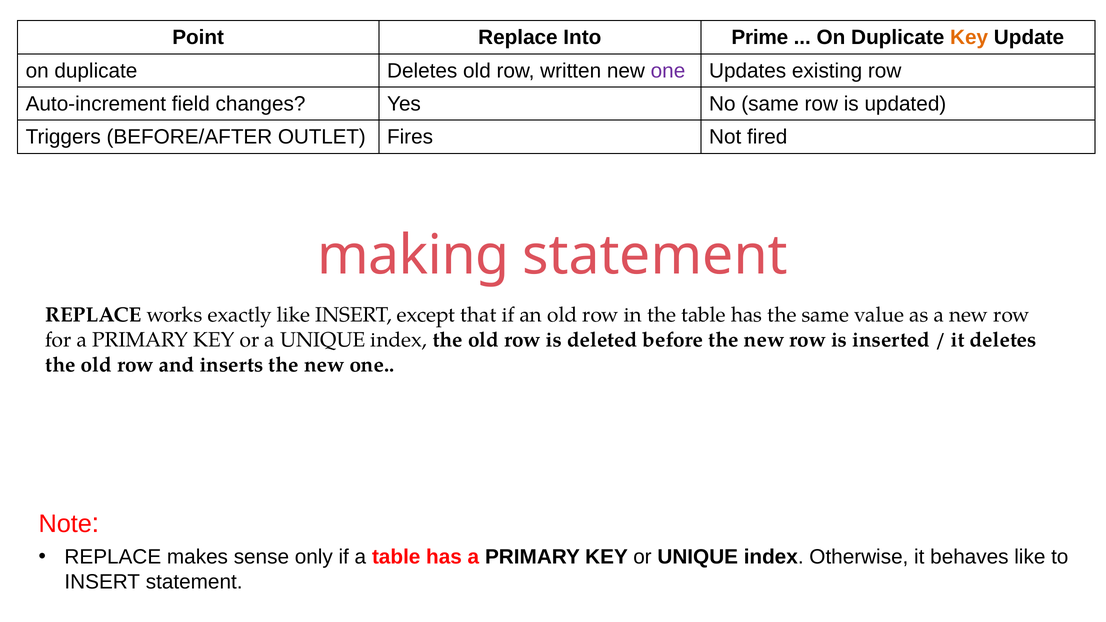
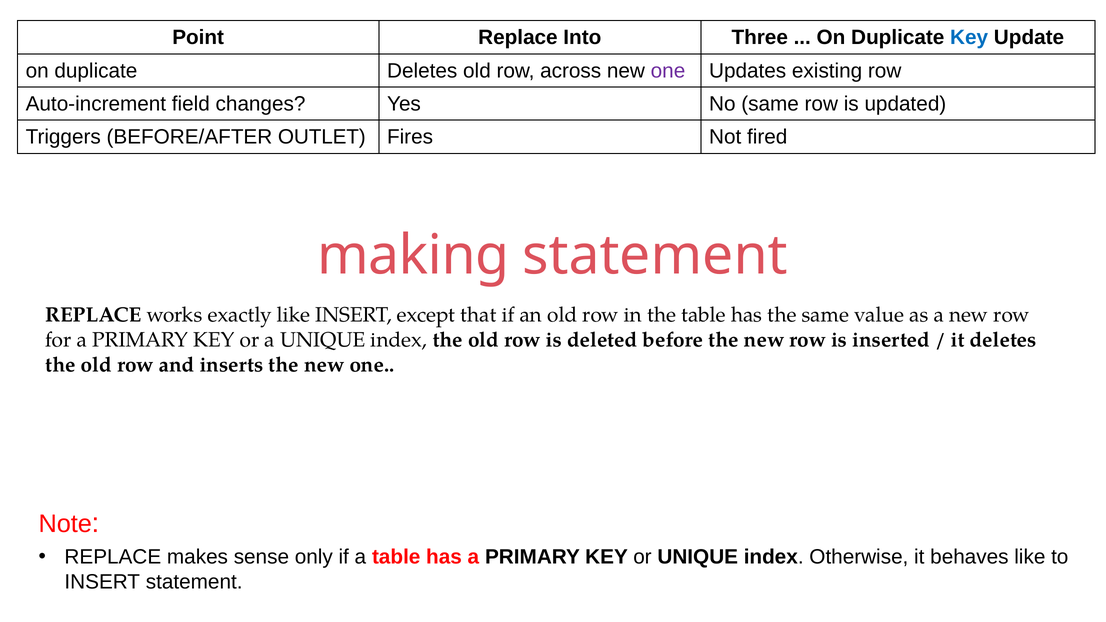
Prime: Prime -> Three
Key at (969, 38) colour: orange -> blue
written: written -> across
